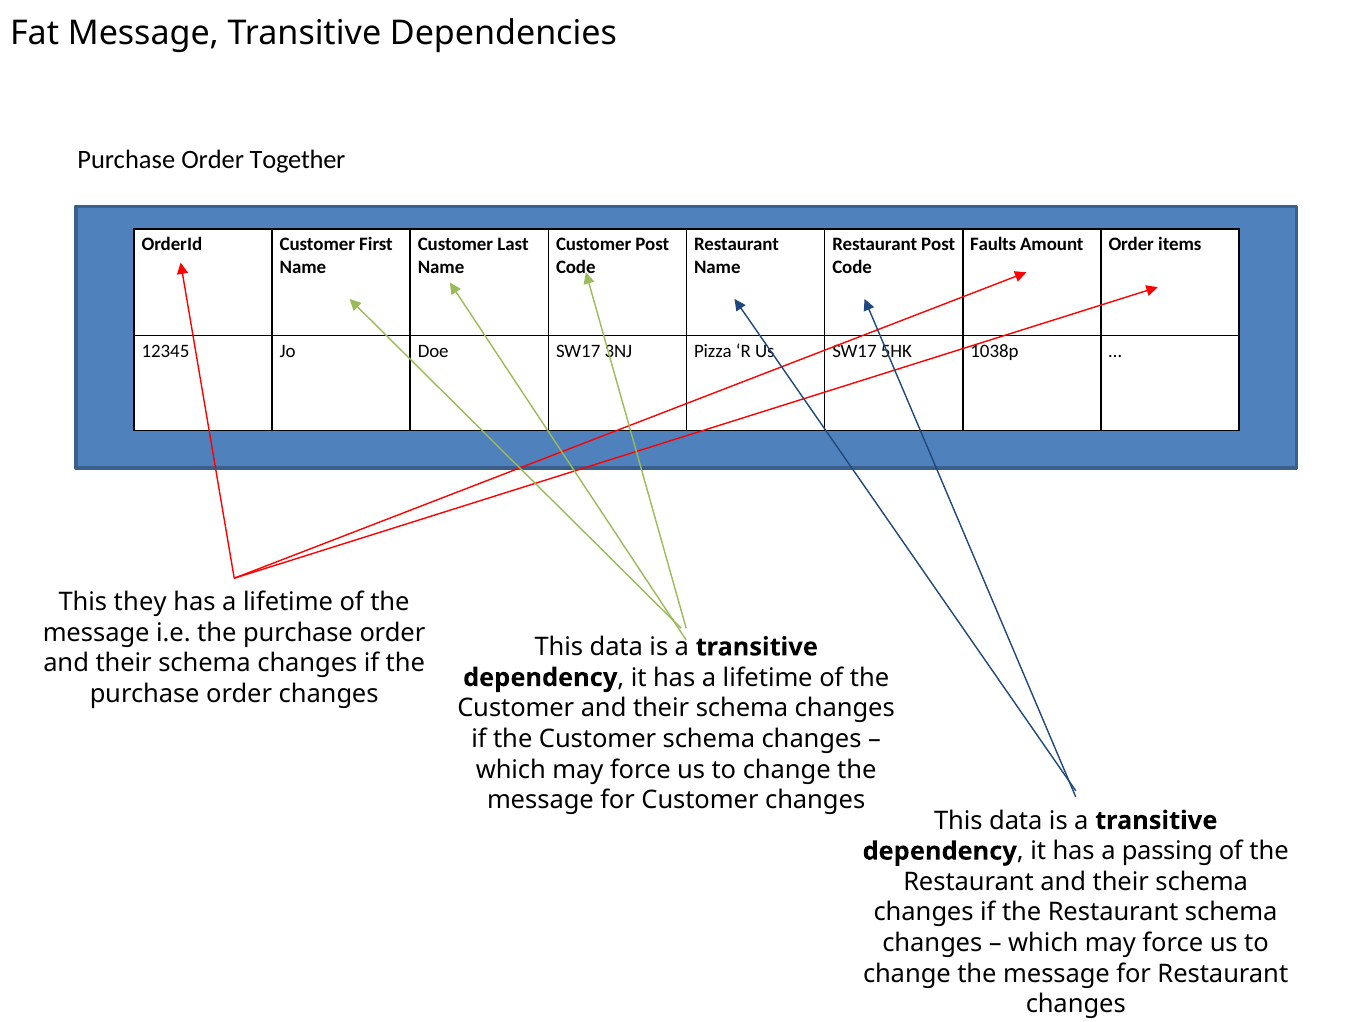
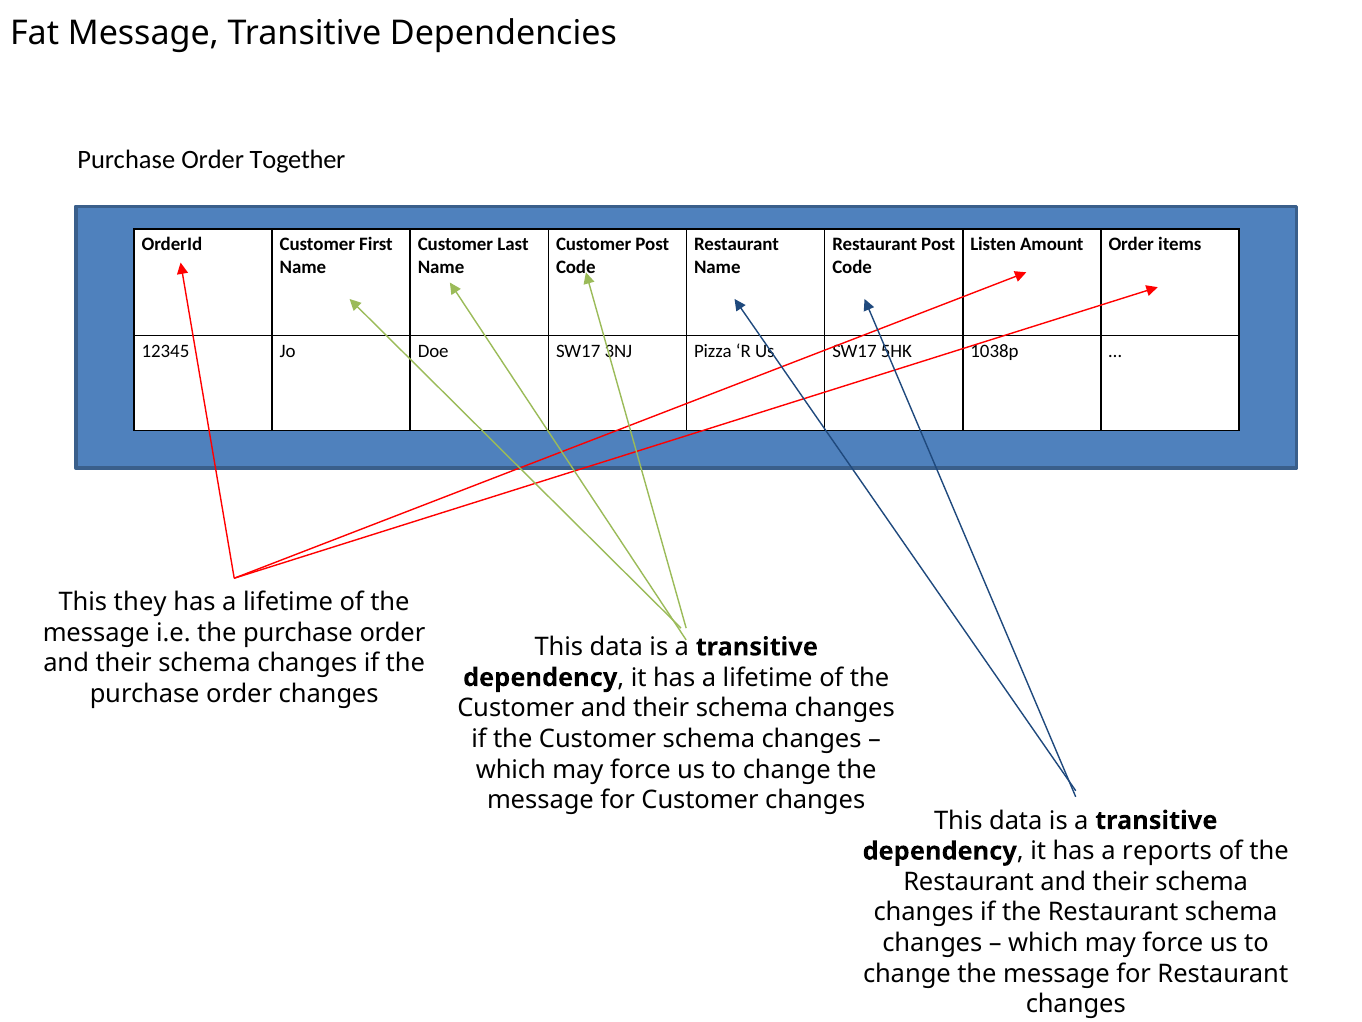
Faults: Faults -> Listen
passing: passing -> reports
